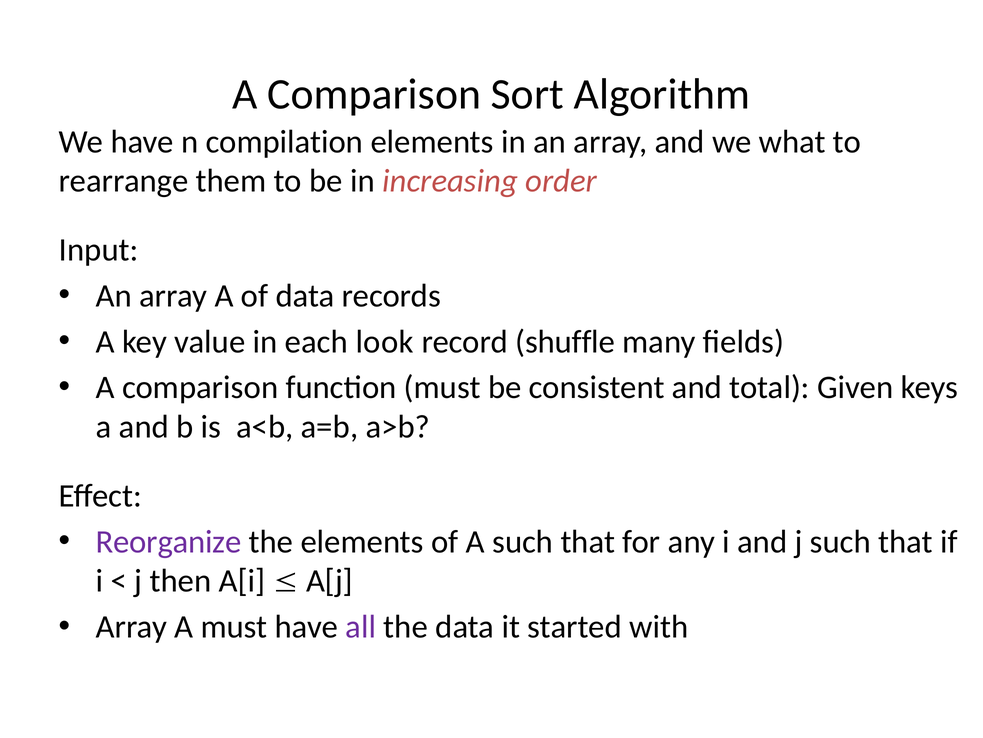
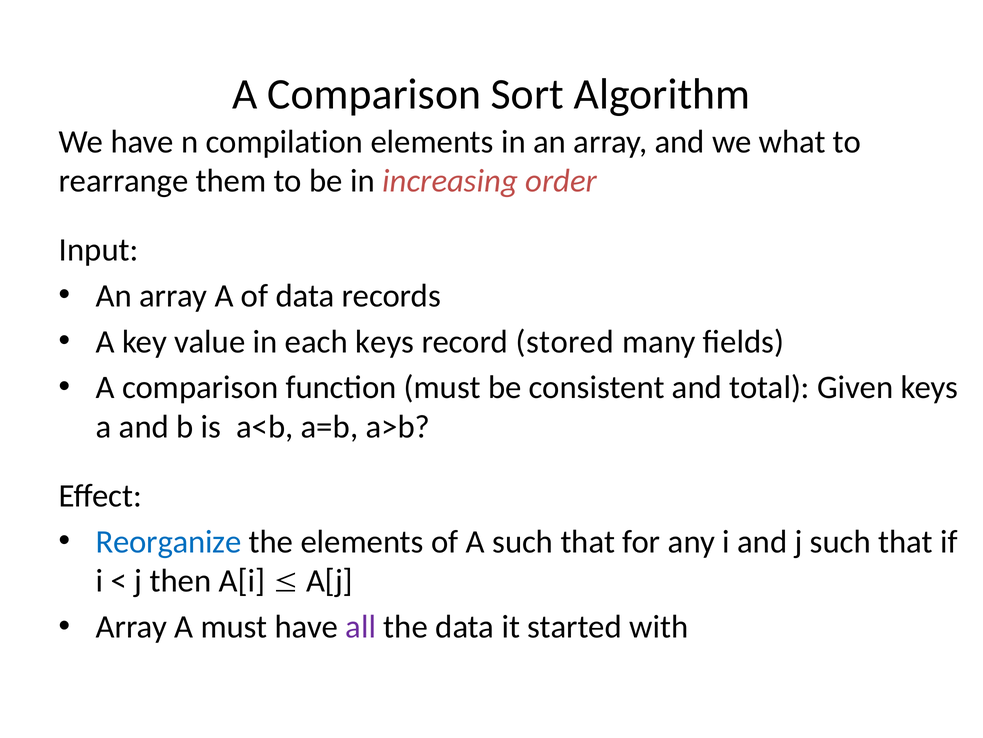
each look: look -> keys
shuffle: shuffle -> stored
Reorganize colour: purple -> blue
